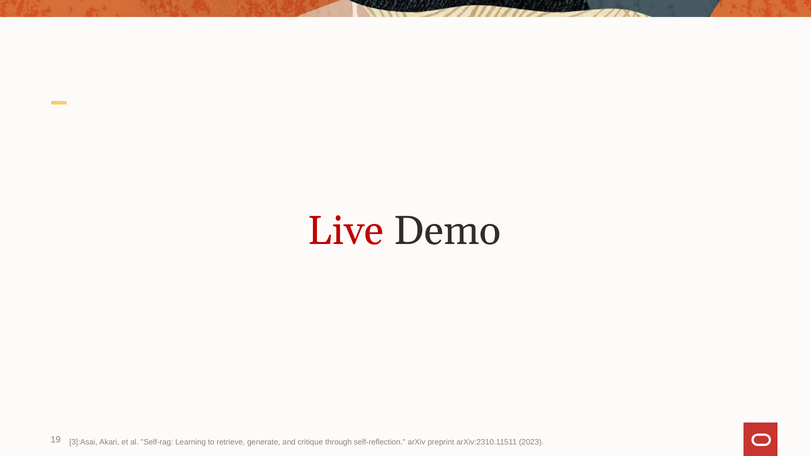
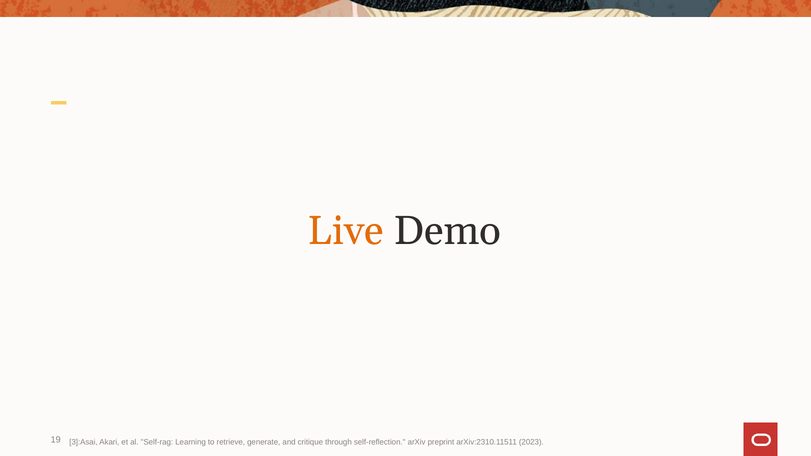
Live colour: red -> orange
